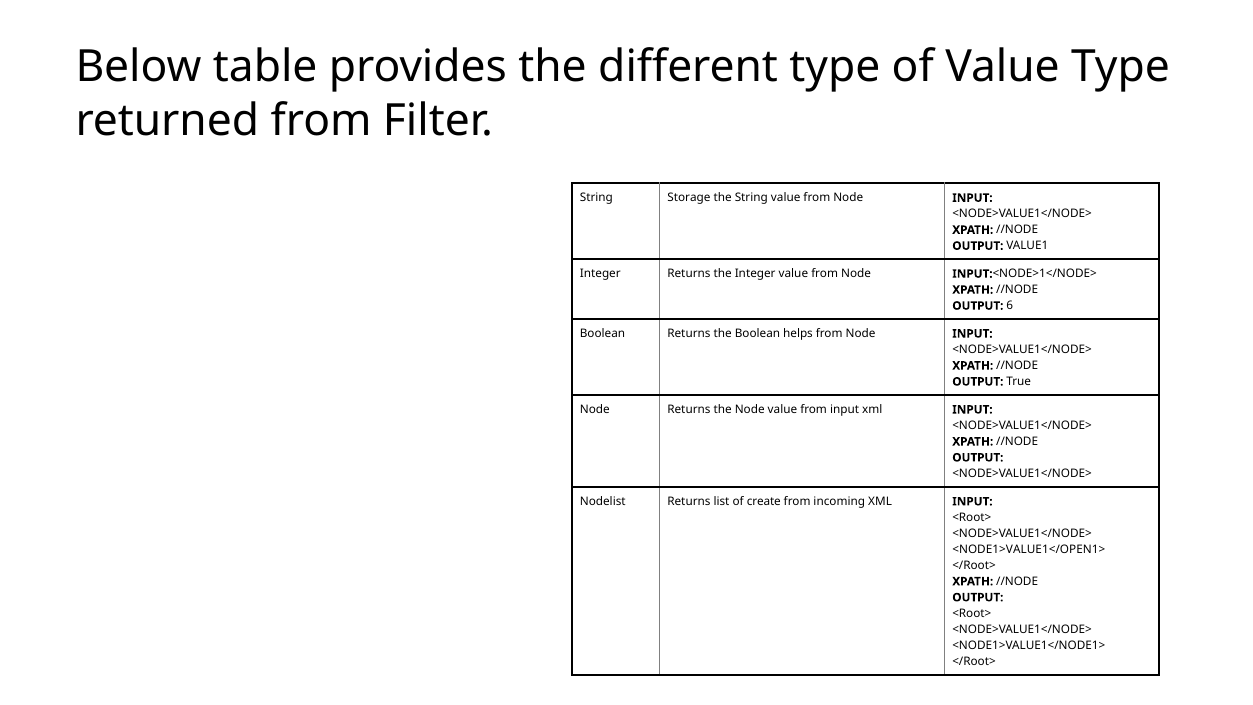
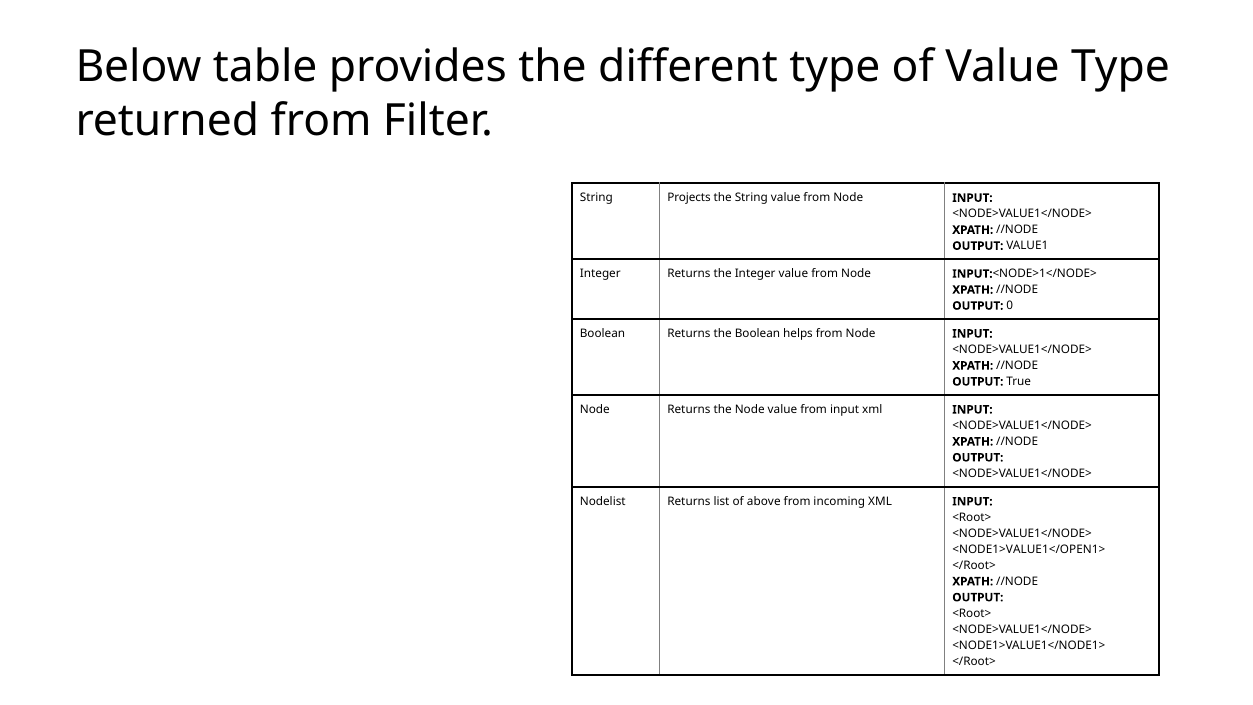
Storage: Storage -> Projects
6: 6 -> 0
create: create -> above
